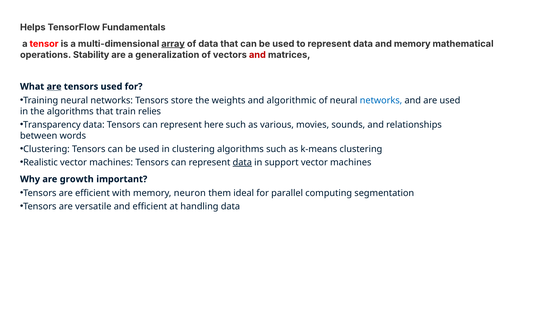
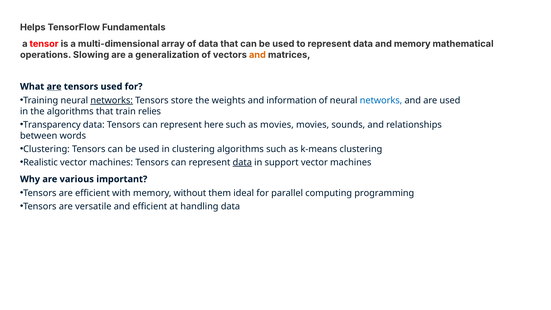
array underline: present -> none
Stability: Stability -> Slowing
and at (257, 55) colour: red -> orange
networks at (112, 100) underline: none -> present
algorithmic: algorithmic -> information
as various: various -> movies
growth: growth -> various
neuron: neuron -> without
segmentation: segmentation -> programming
